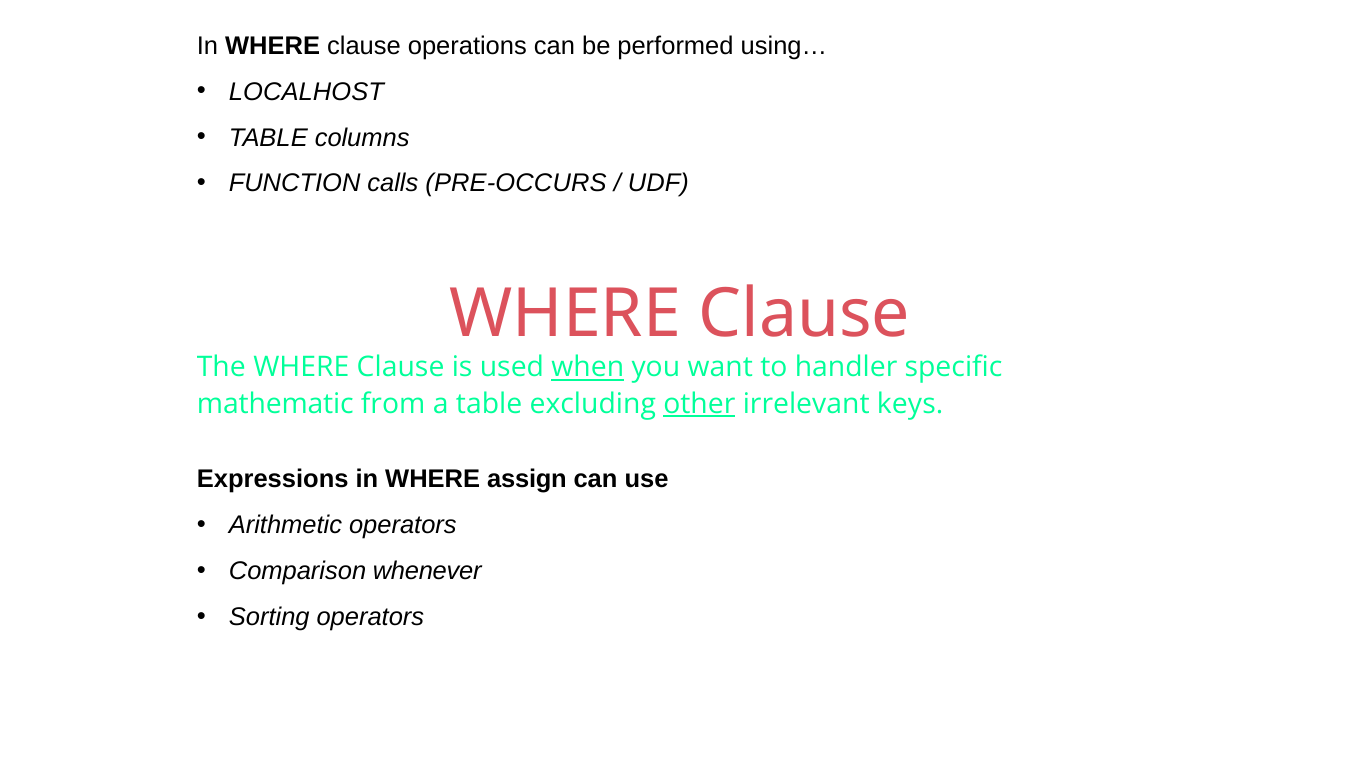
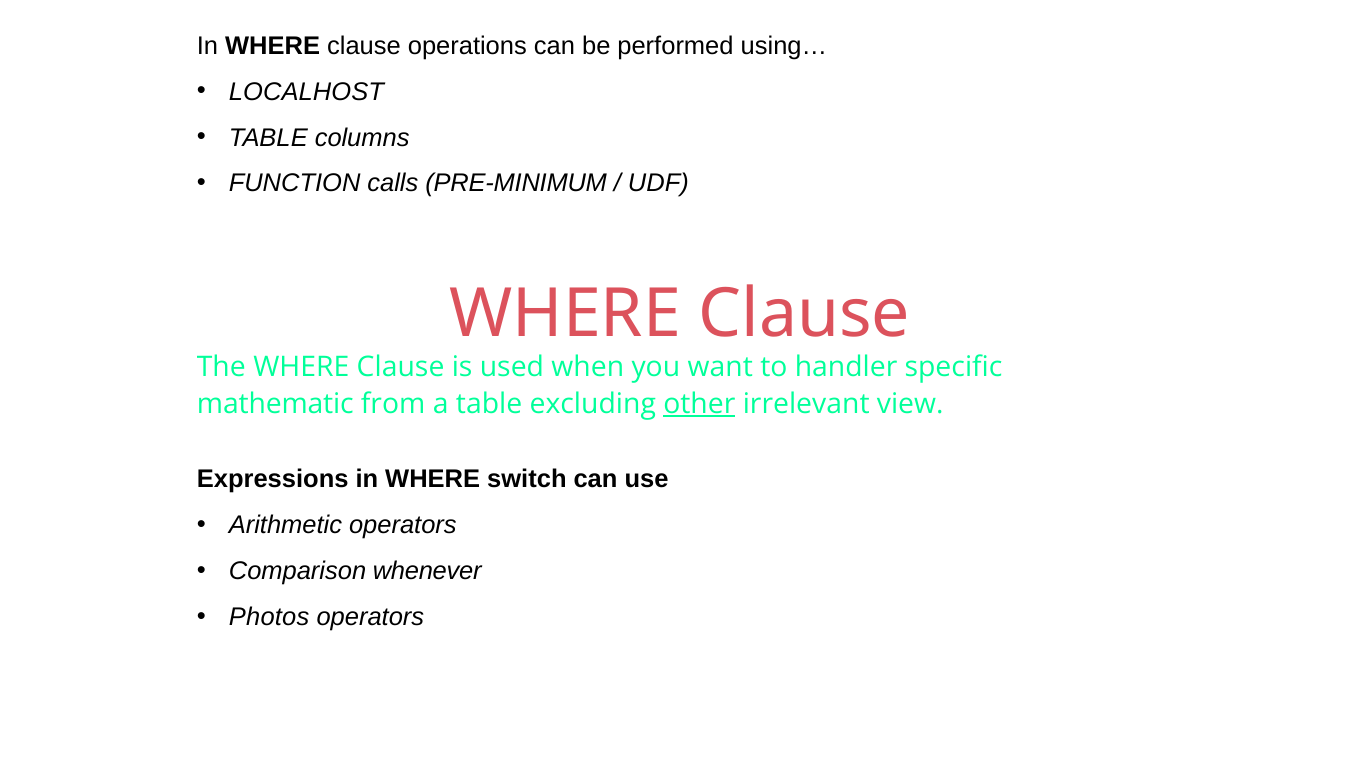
PRE-OCCURS: PRE-OCCURS -> PRE-MINIMUM
when underline: present -> none
keys: keys -> view
assign: assign -> switch
Sorting: Sorting -> Photos
